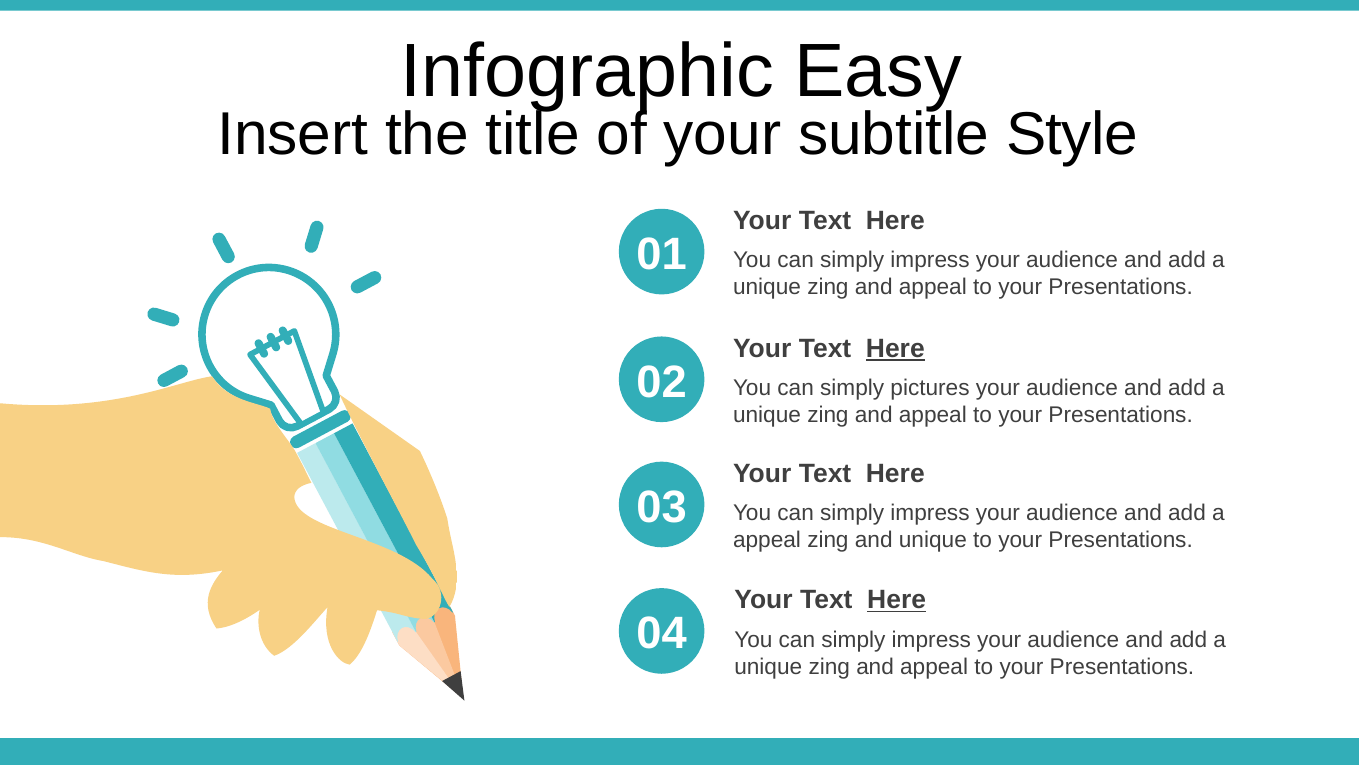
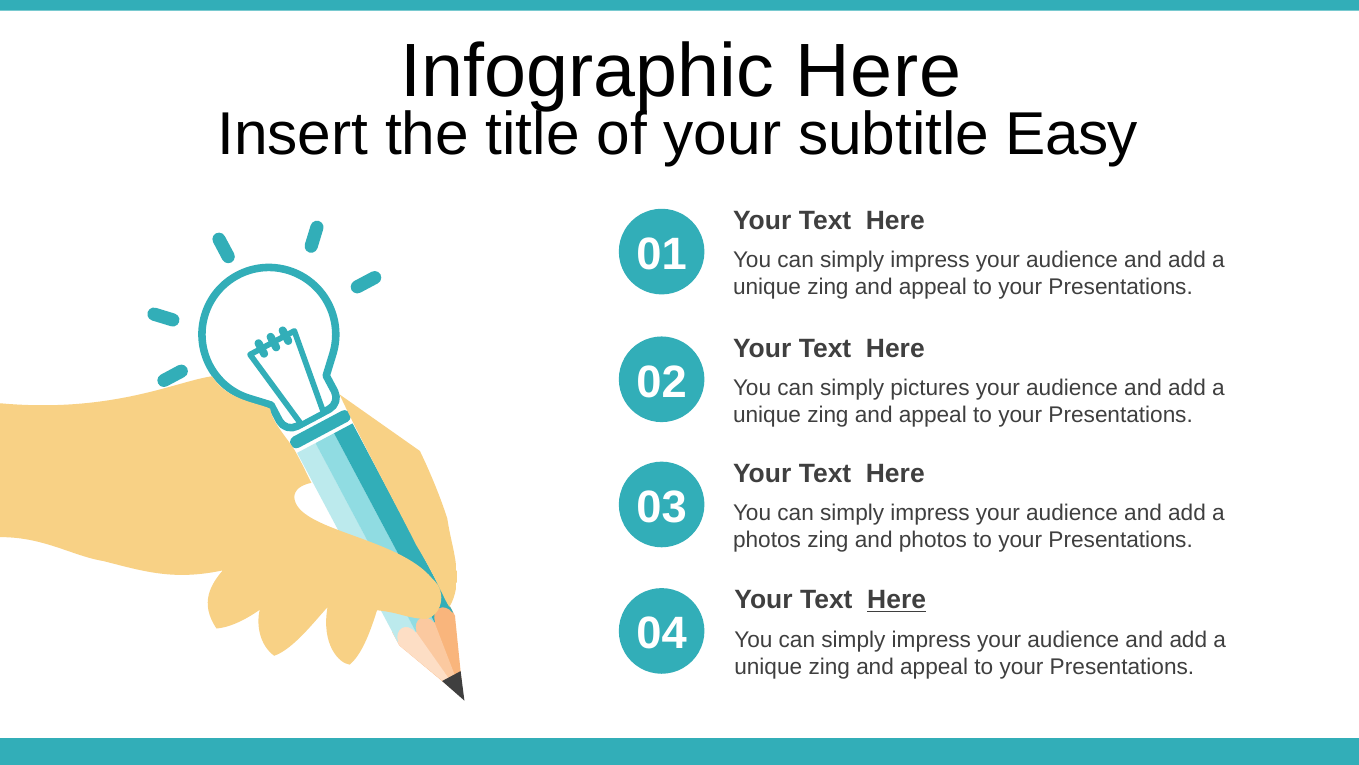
Infographic Easy: Easy -> Here
Style: Style -> Easy
Here at (895, 348) underline: present -> none
appeal at (767, 540): appeal -> photos
and unique: unique -> photos
